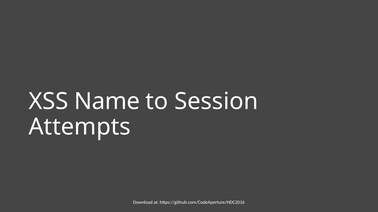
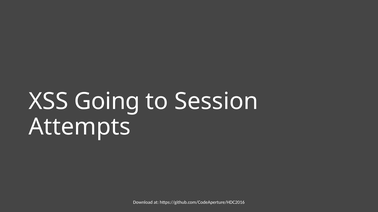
Name: Name -> Going
